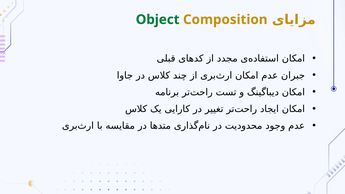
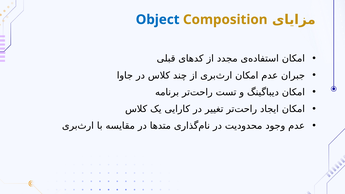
Object colour: green -> blue
